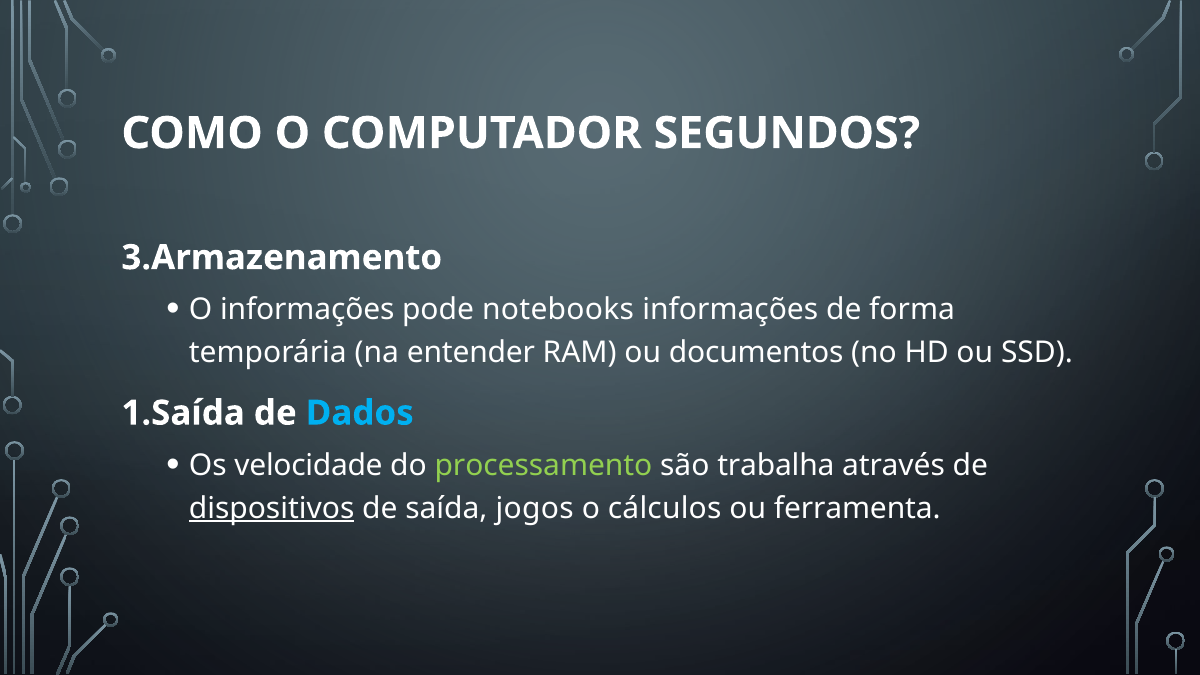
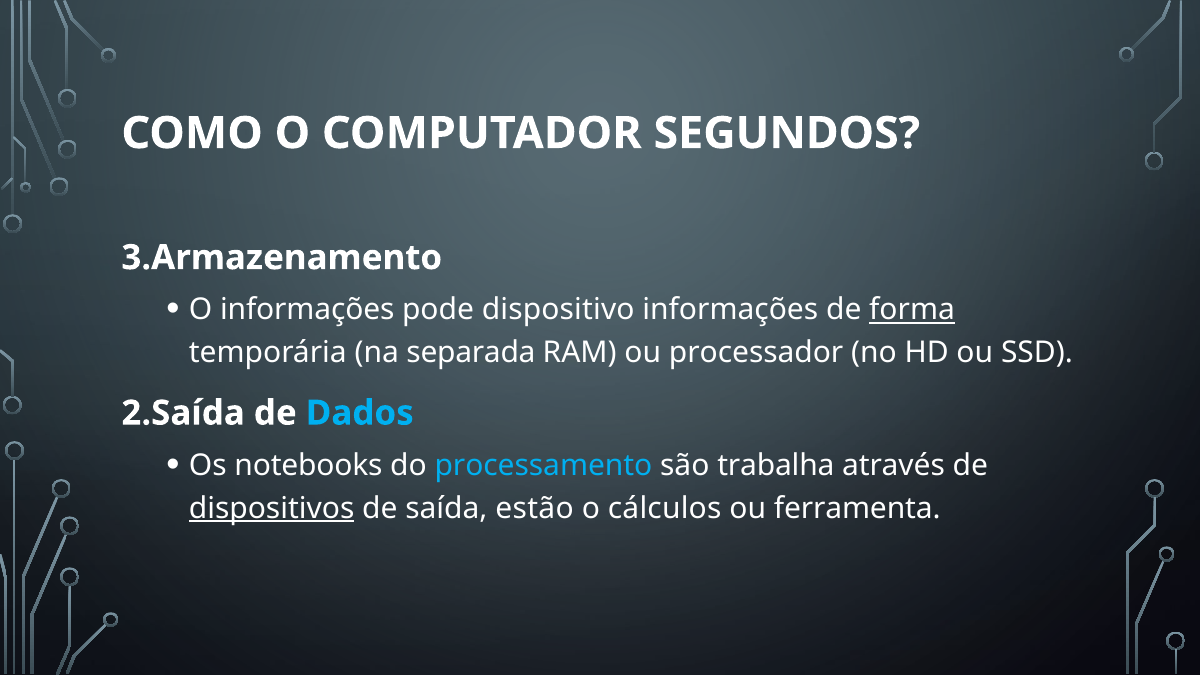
notebooks: notebooks -> dispositivo
forma underline: none -> present
entender: entender -> separada
documentos: documentos -> processador
1.Saída: 1.Saída -> 2.Saída
velocidade: velocidade -> notebooks
processamento colour: light green -> light blue
jogos: jogos -> estão
